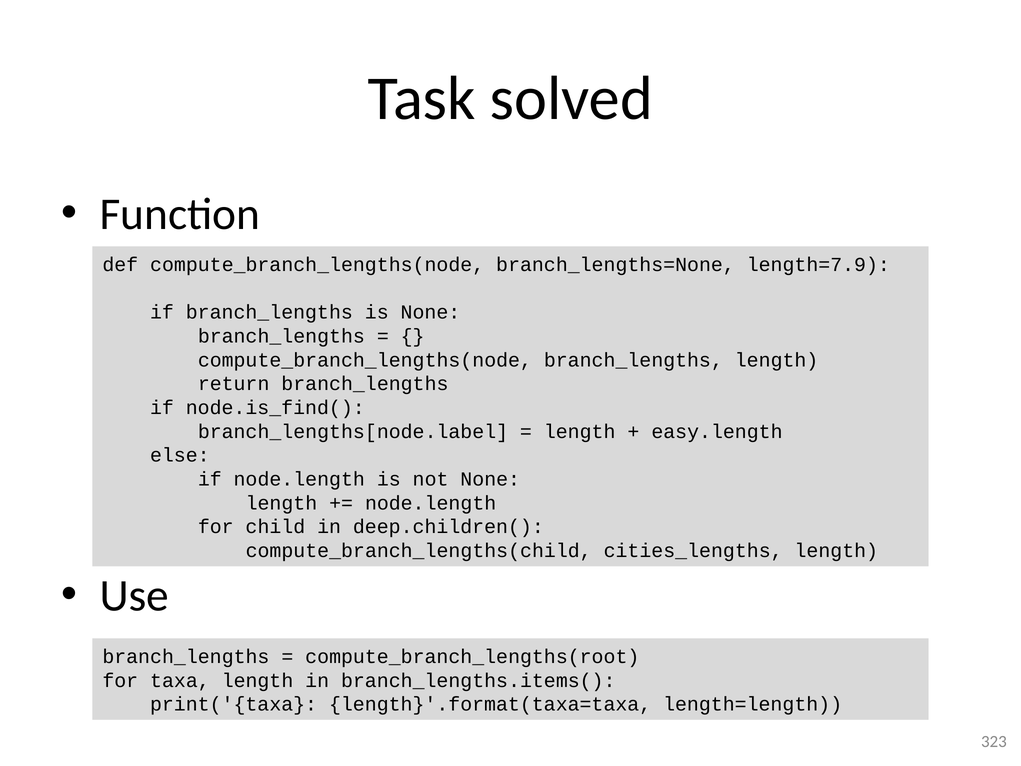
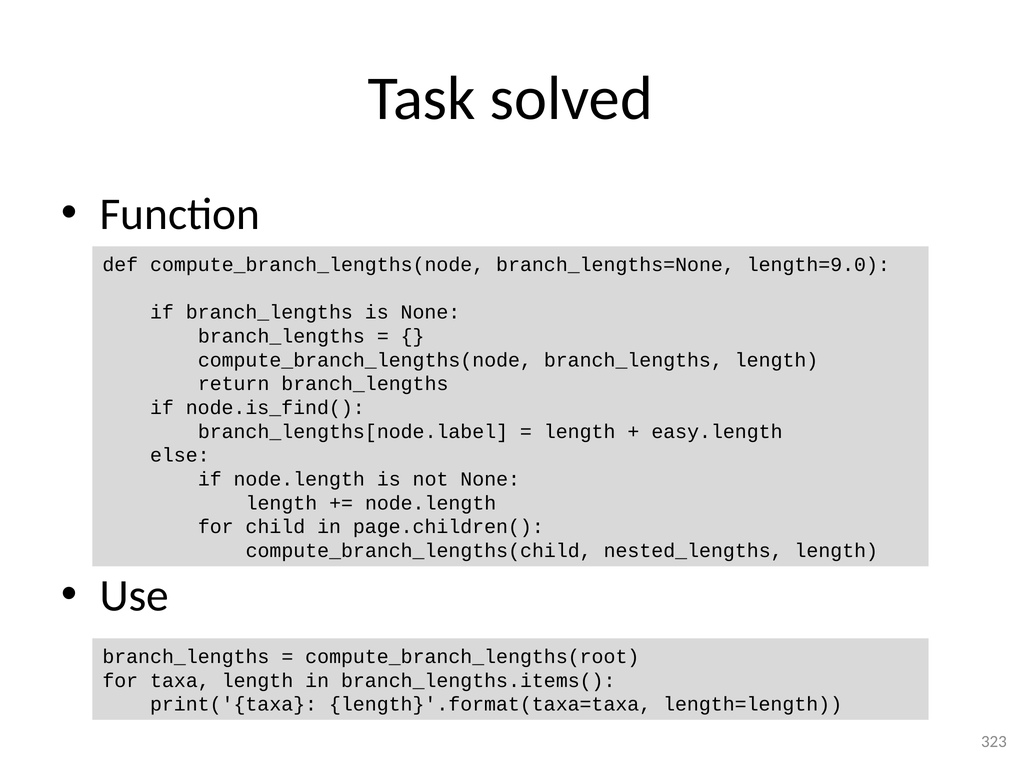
length=7.9: length=7.9 -> length=9.0
deep.children(: deep.children( -> page.children(
cities_lengths: cities_lengths -> nested_lengths
